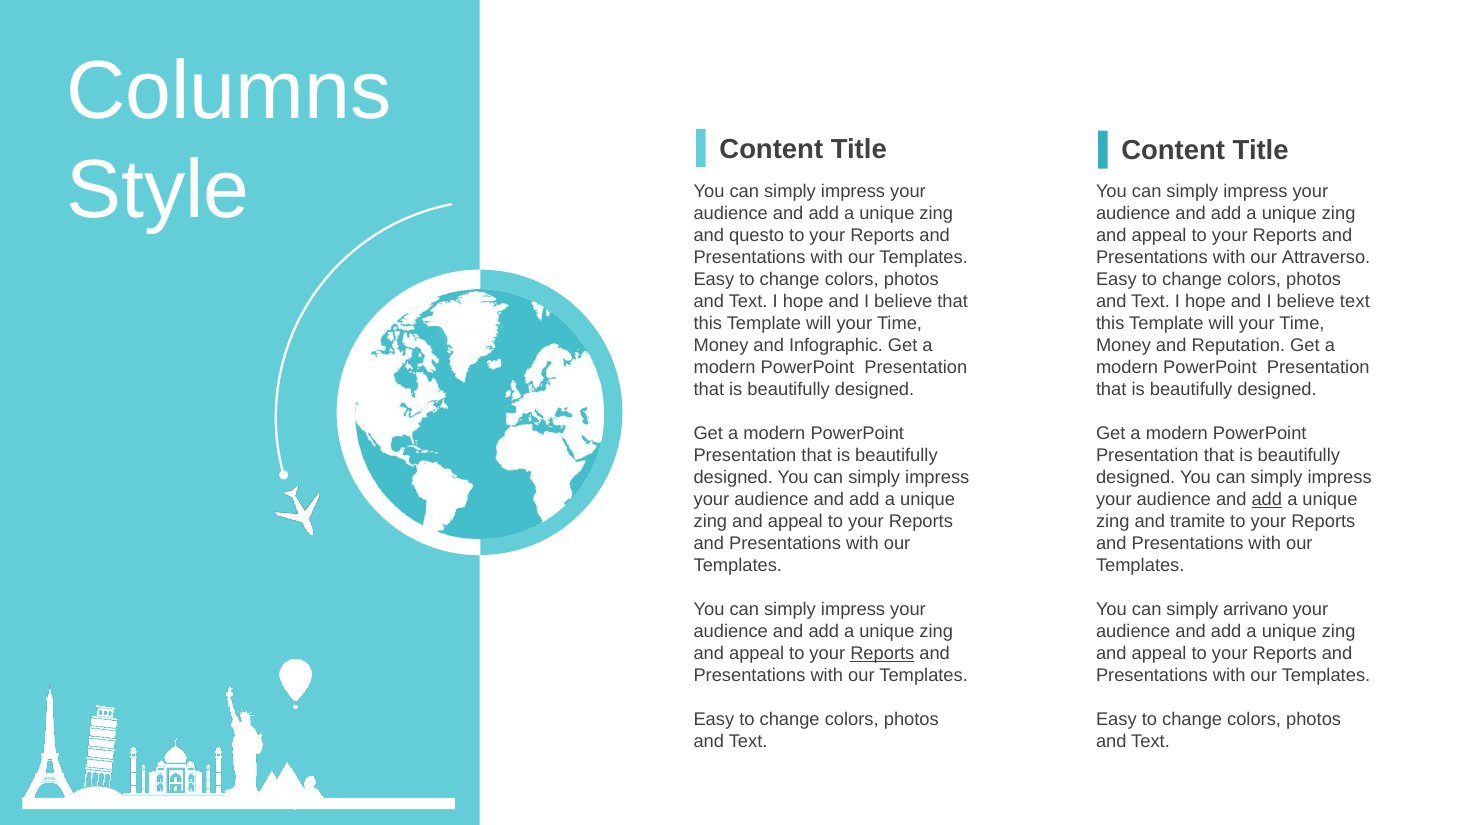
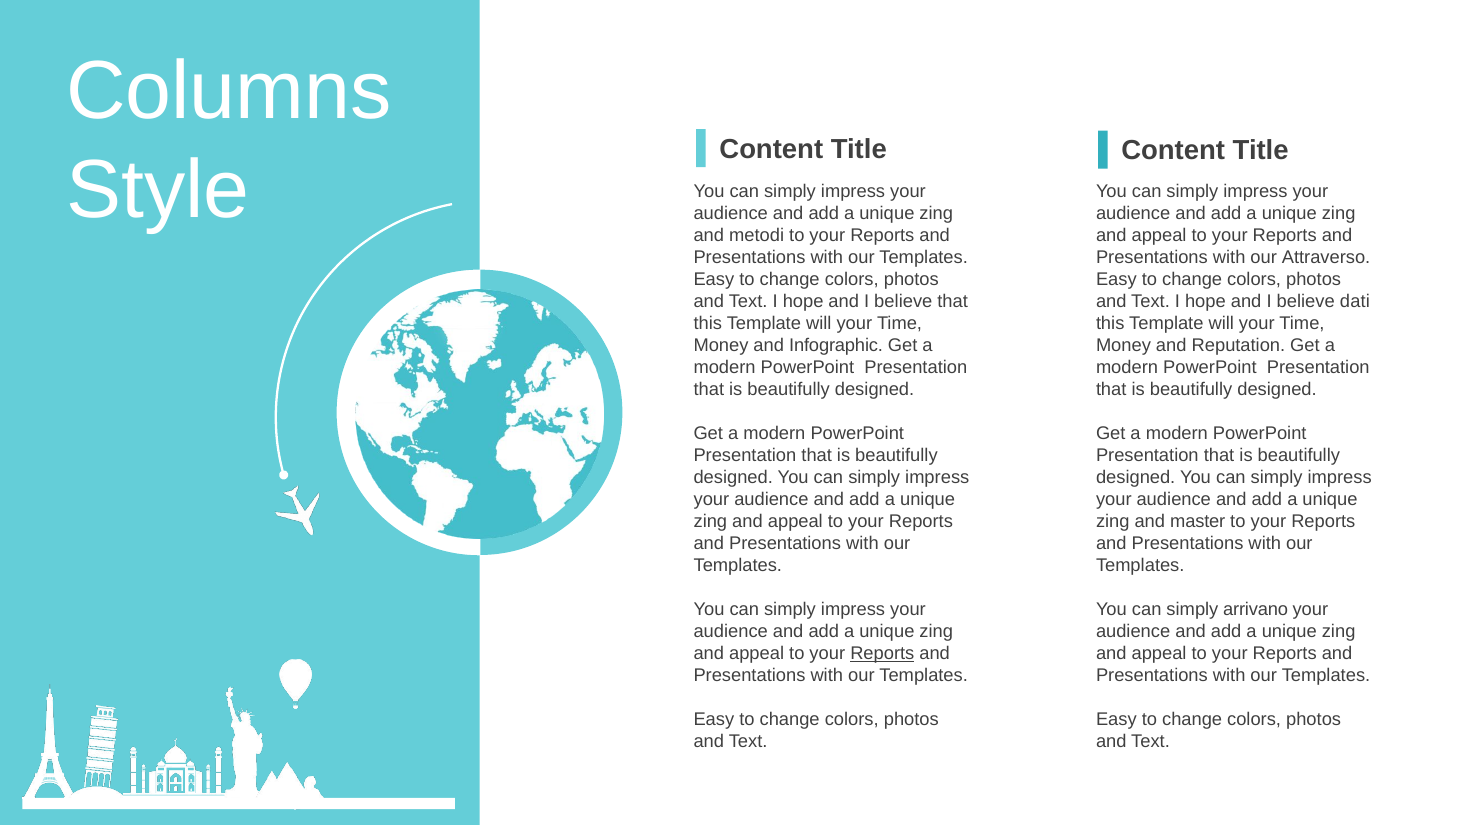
questo: questo -> metodi
believe text: text -> dati
add at (1267, 499) underline: present -> none
tramite: tramite -> master
